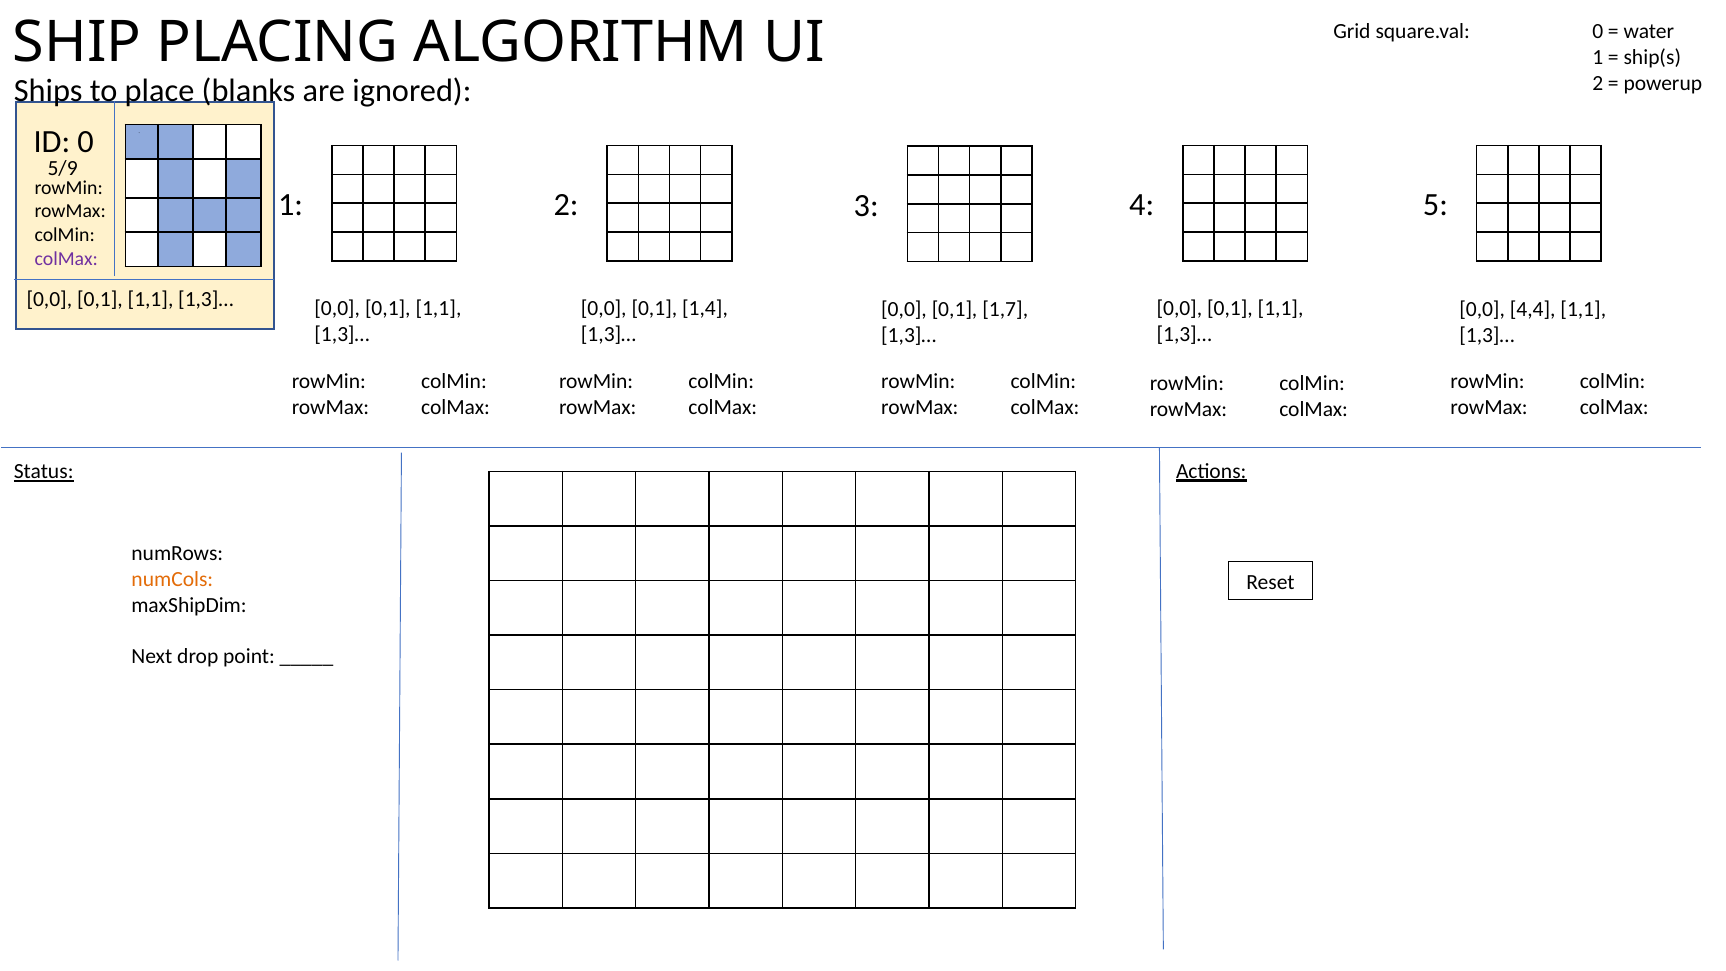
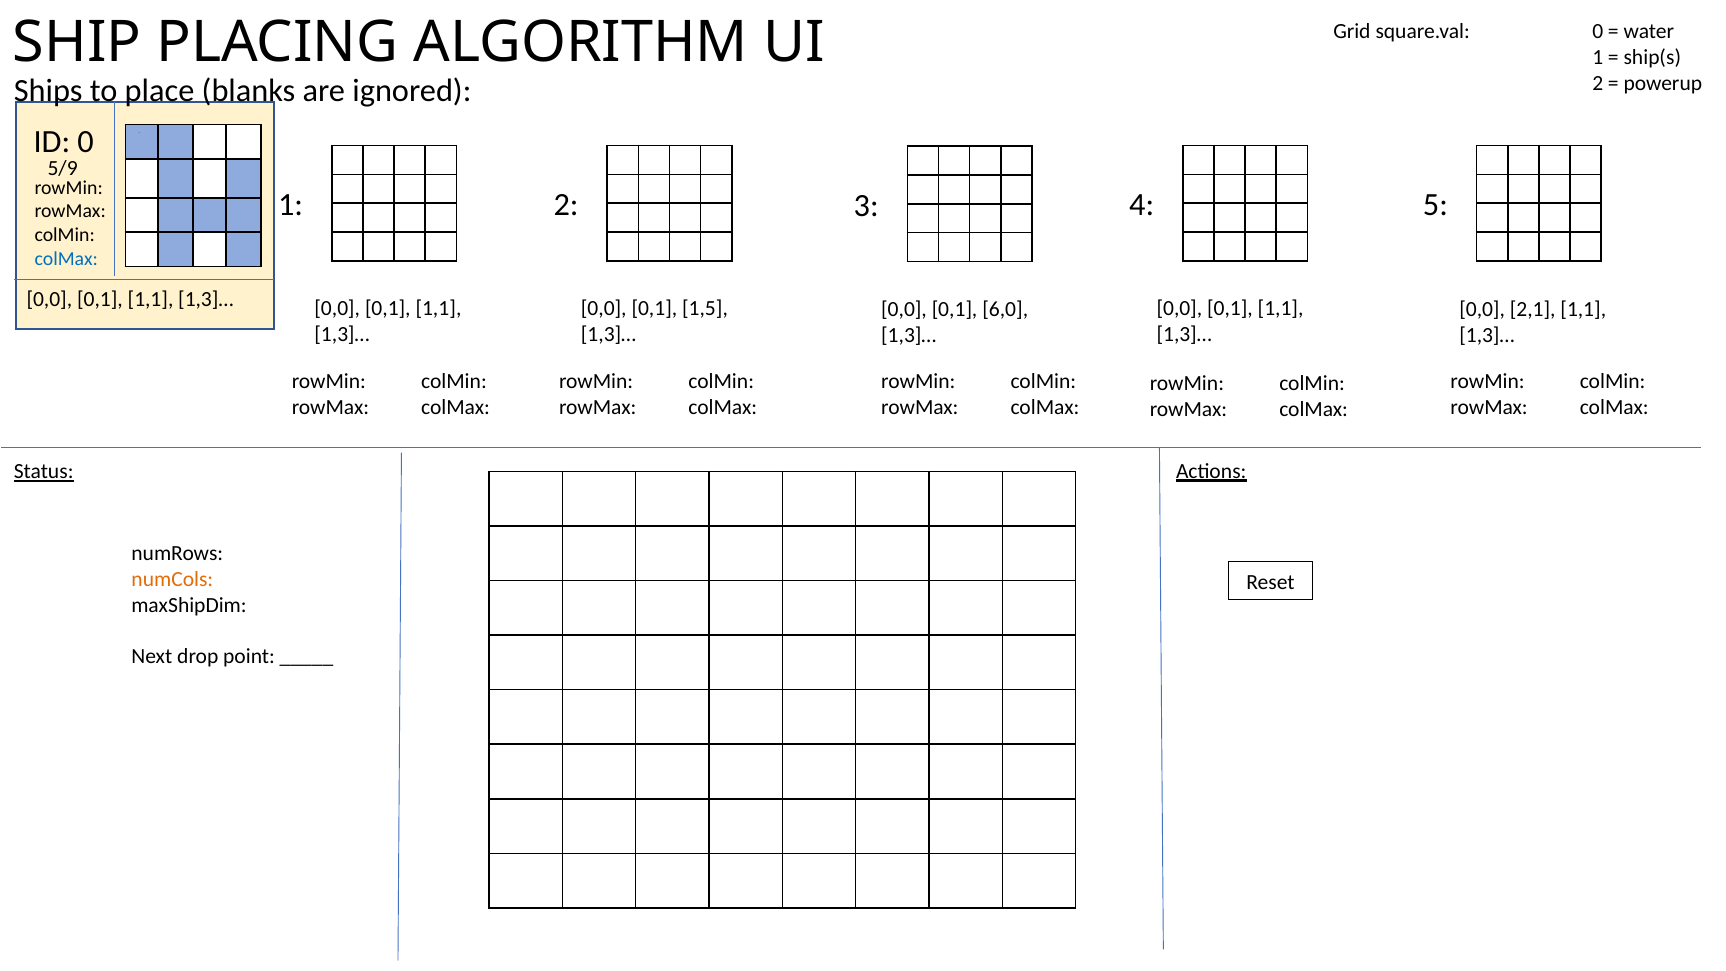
colMax at (66, 259) colour: purple -> blue
1,4: 1,4 -> 1,5
1,7: 1,7 -> 6,0
4,4: 4,4 -> 2,1
